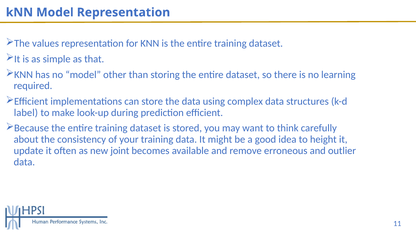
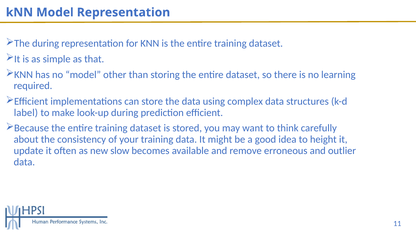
The values: values -> during
joint: joint -> slow
